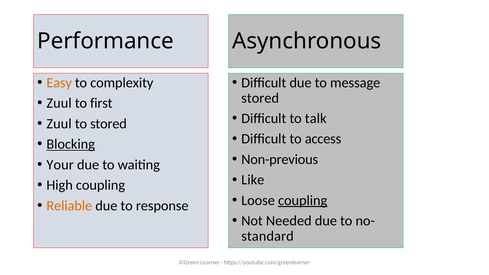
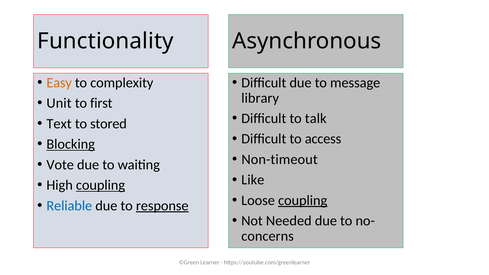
Performance: Performance -> Functionality
stored at (260, 98): stored -> library
Zuul at (59, 103): Zuul -> Unit
Zuul at (59, 124): Zuul -> Text
Non-previous: Non-previous -> Non-timeout
Your: Your -> Vote
coupling at (101, 185) underline: none -> present
Reliable colour: orange -> blue
response underline: none -> present
standard: standard -> concerns
